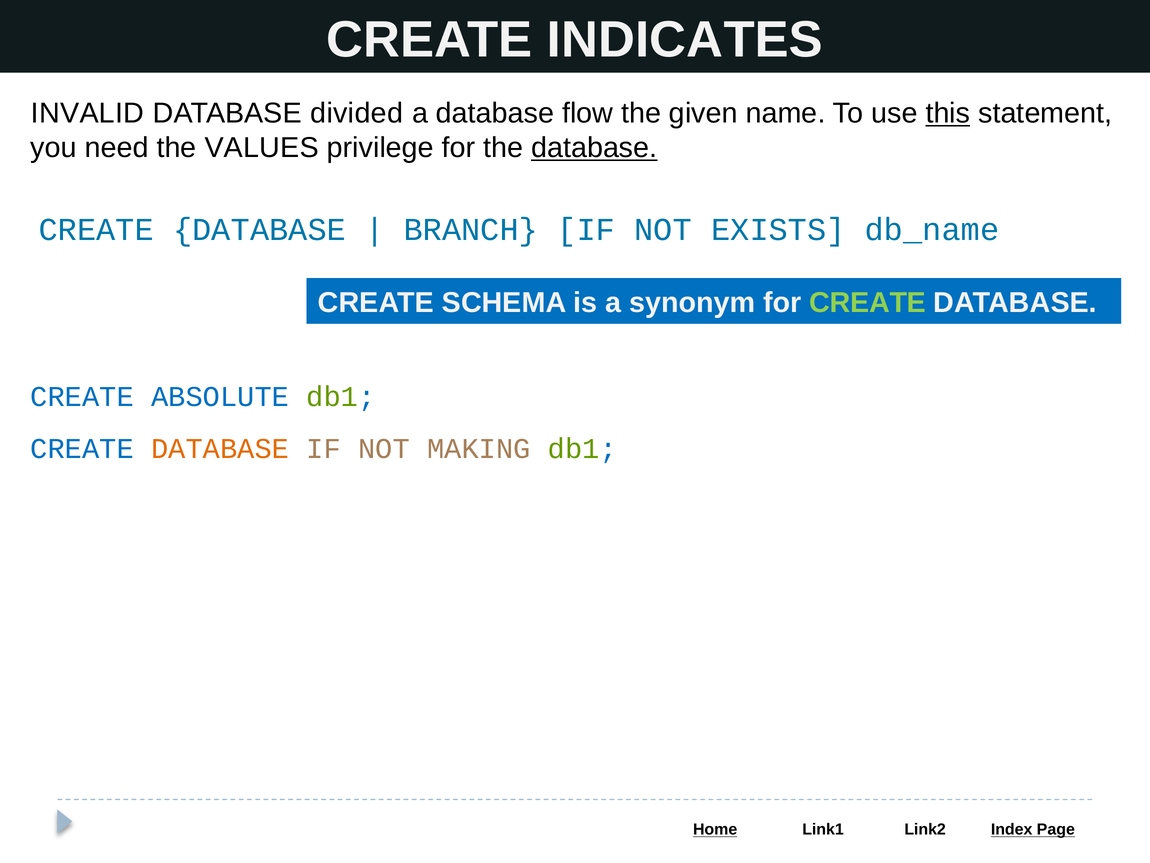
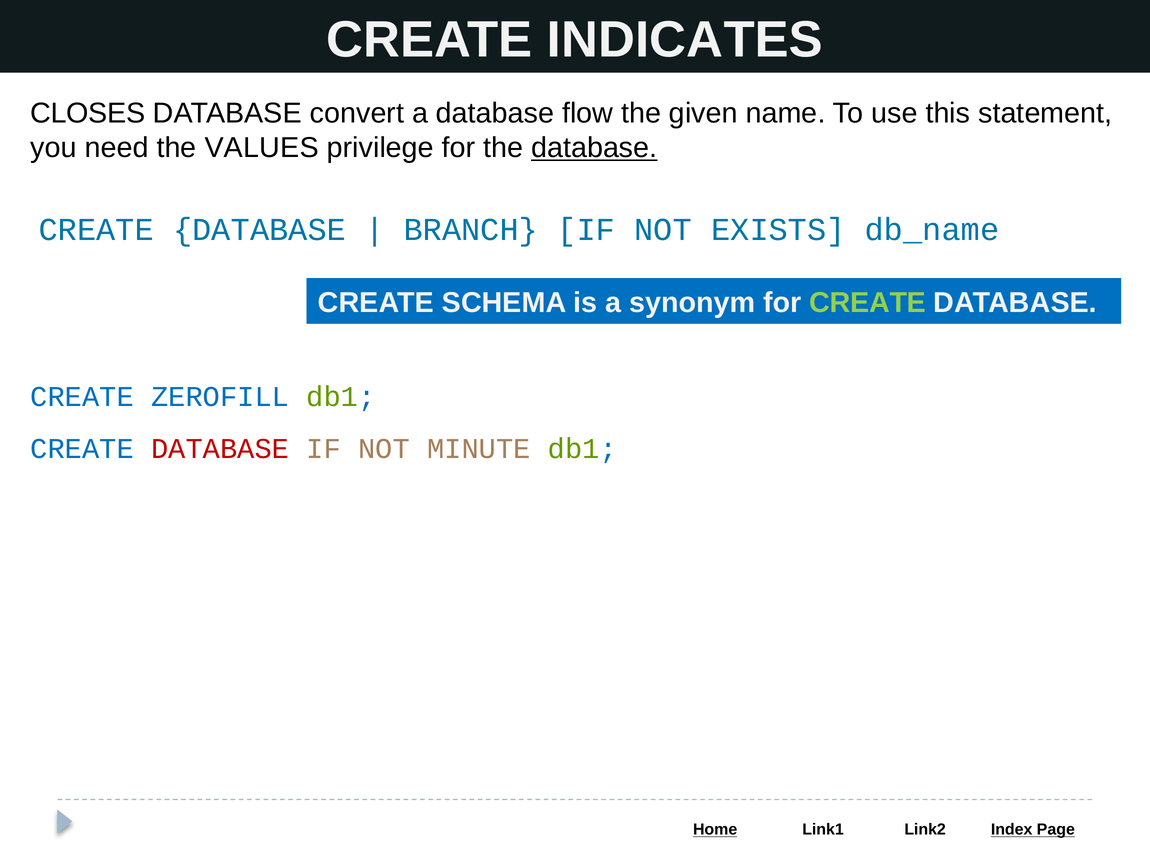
INVALID: INVALID -> CLOSES
divided: divided -> convert
this underline: present -> none
ABSOLUTE: ABSOLUTE -> ZEROFILL
DATABASE at (220, 448) colour: orange -> red
MAKING: MAKING -> MINUTE
